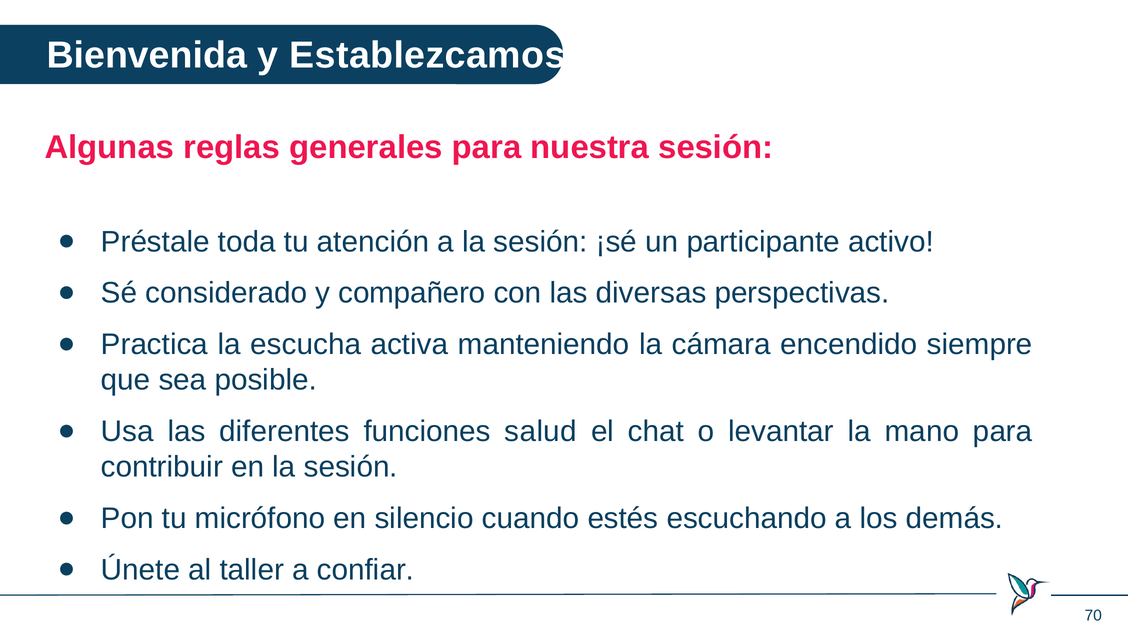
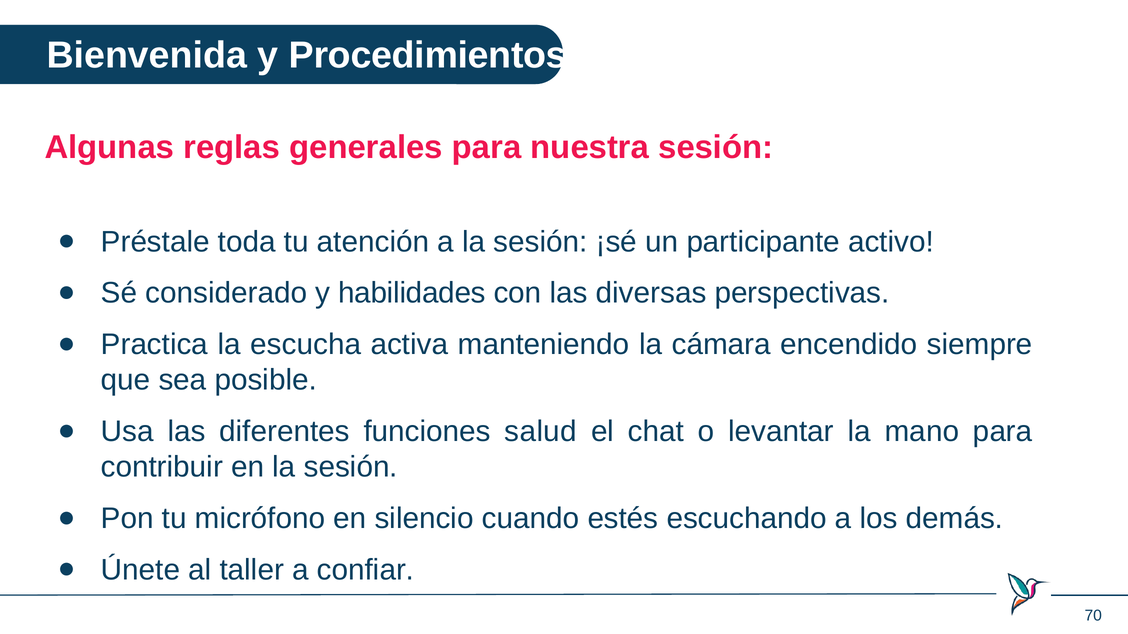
Establezcamos: Establezcamos -> Procedimientos
compañero: compañero -> habilidades
